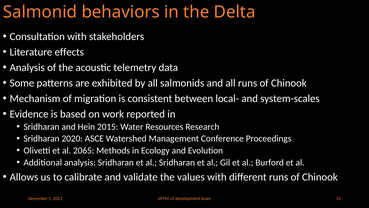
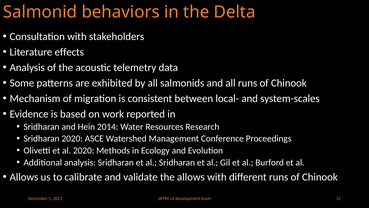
2015: 2015 -> 2014
al 2065: 2065 -> 2020
the values: values -> allows
